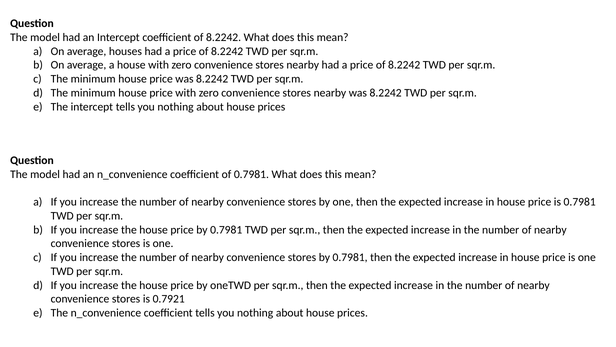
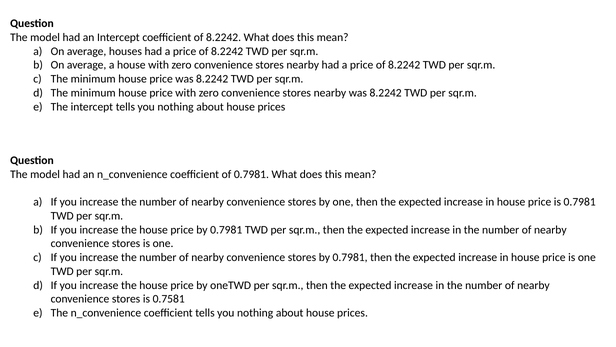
0.7921: 0.7921 -> 0.7581
